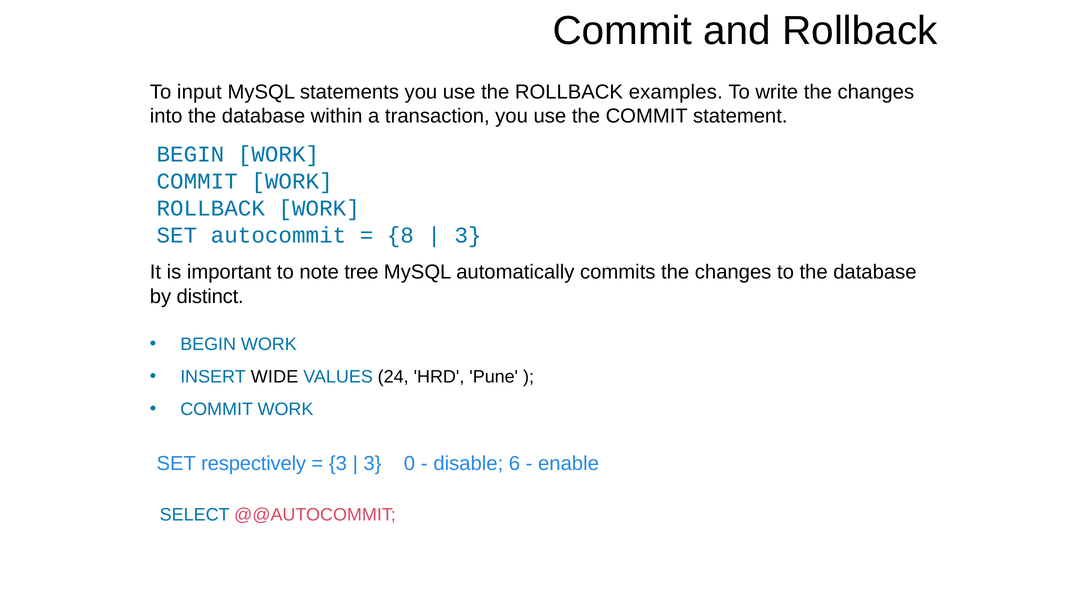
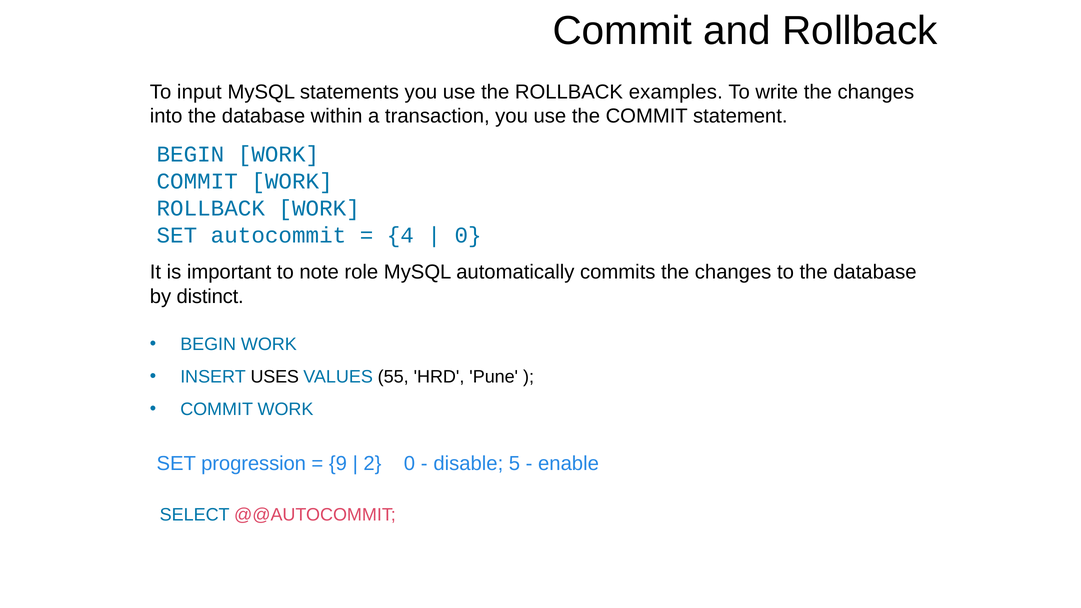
8: 8 -> 4
3 at (468, 235): 3 -> 0
tree: tree -> role
WIDE: WIDE -> USES
24: 24 -> 55
respectively: respectively -> progression
3 at (338, 464): 3 -> 9
3 at (372, 464): 3 -> 2
6: 6 -> 5
